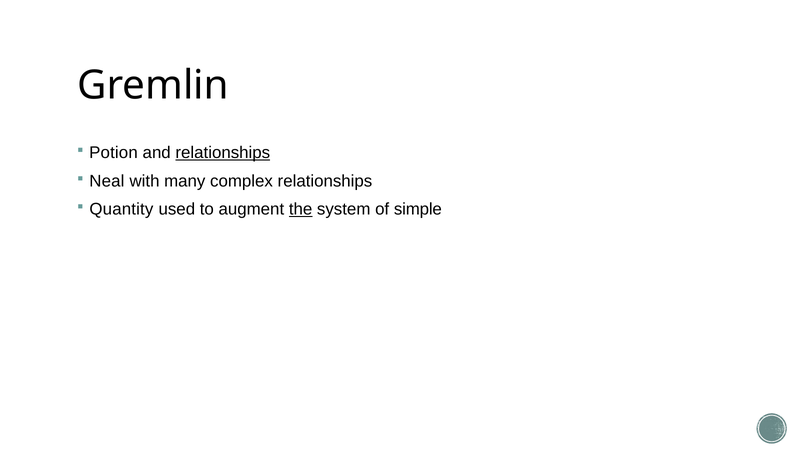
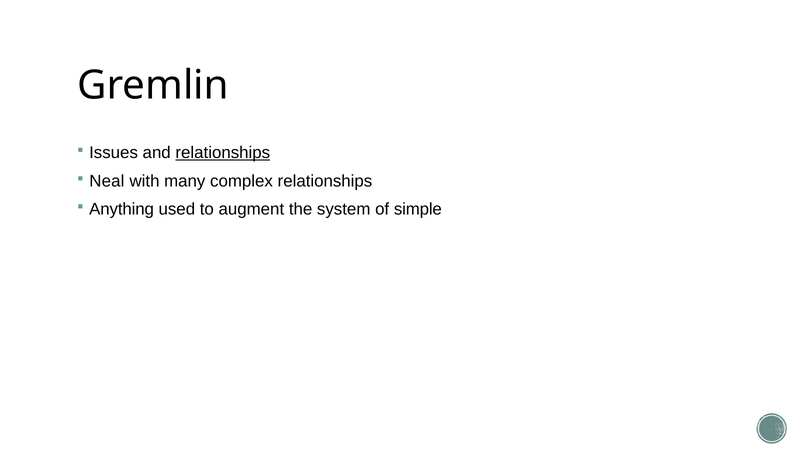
Potion: Potion -> Issues
Quantity: Quantity -> Anything
the underline: present -> none
